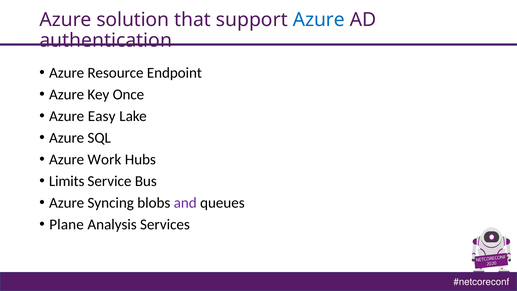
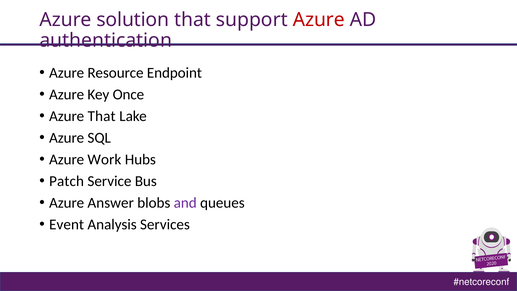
Azure at (319, 20) colour: blue -> red
Azure Easy: Easy -> That
Limits: Limits -> Patch
Syncing: Syncing -> Answer
Plane: Plane -> Event
